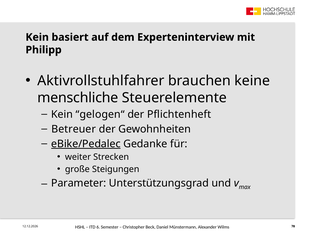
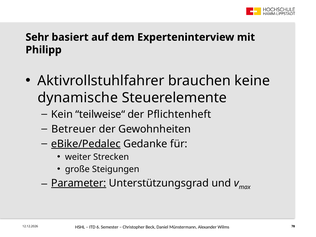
Kein at (37, 37): Kein -> Sehr
menschliche: menschliche -> dynamische
gelogen“: gelogen“ -> teilweise“
Parameter underline: none -> present
